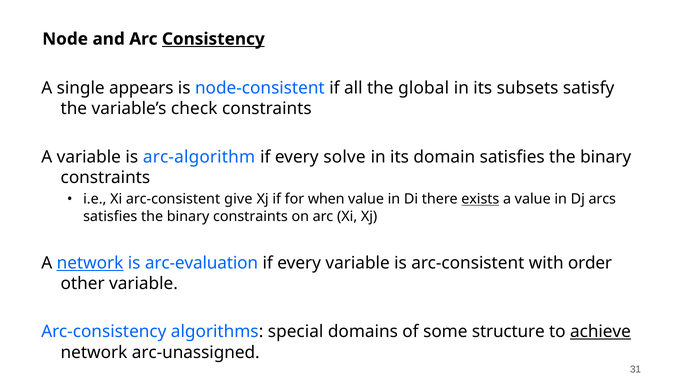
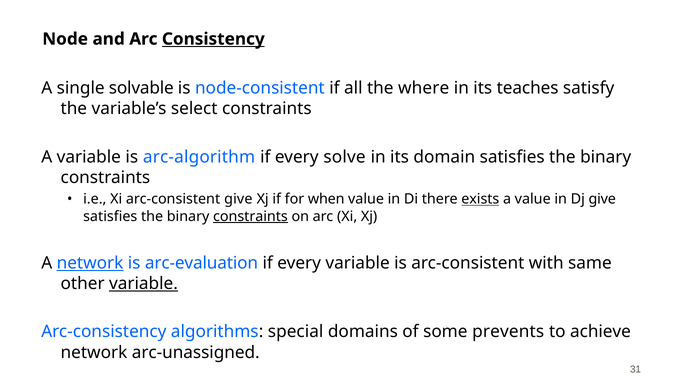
appears: appears -> solvable
global: global -> where
subsets: subsets -> teaches
check: check -> select
Dj arcs: arcs -> give
constraints at (250, 216) underline: none -> present
order: order -> same
variable at (143, 284) underline: none -> present
structure: structure -> prevents
achieve underline: present -> none
